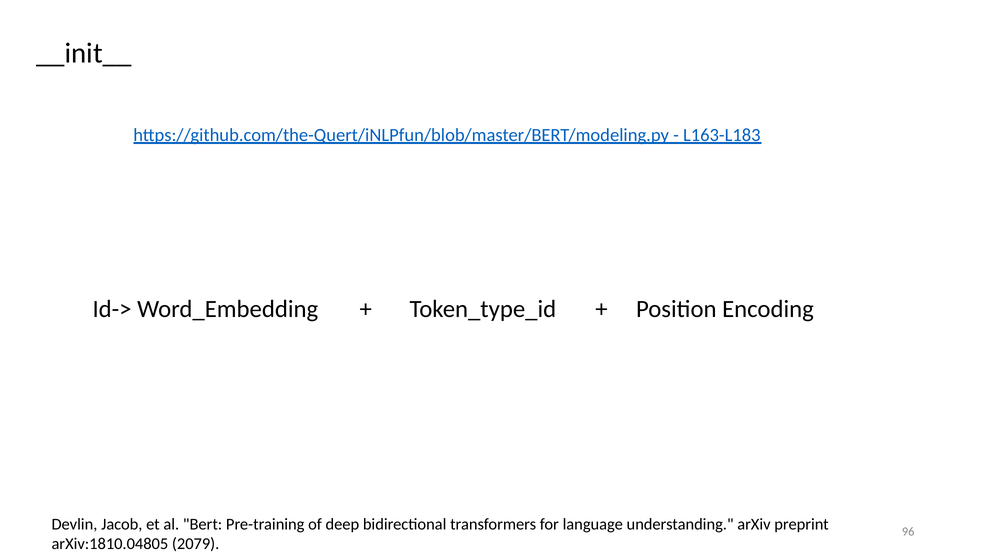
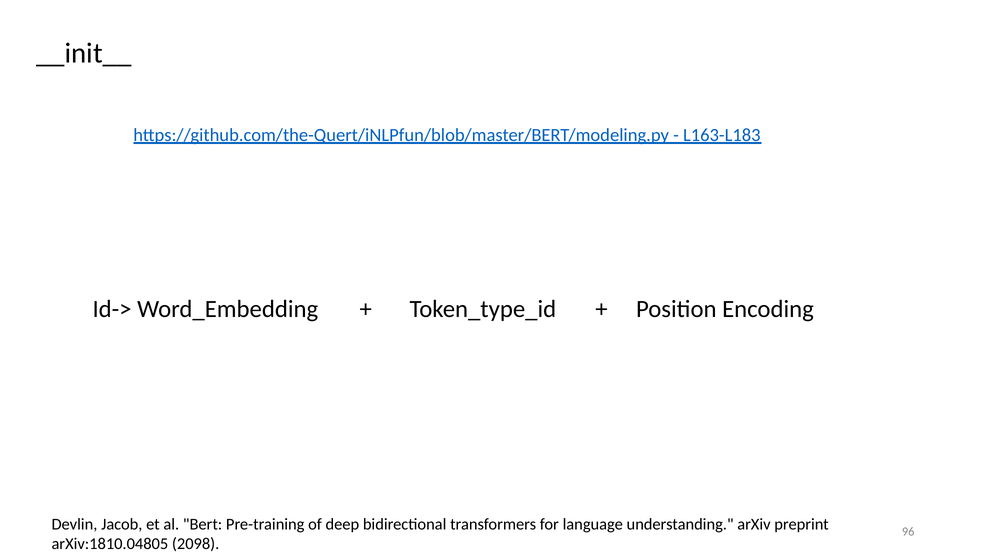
2079: 2079 -> 2098
